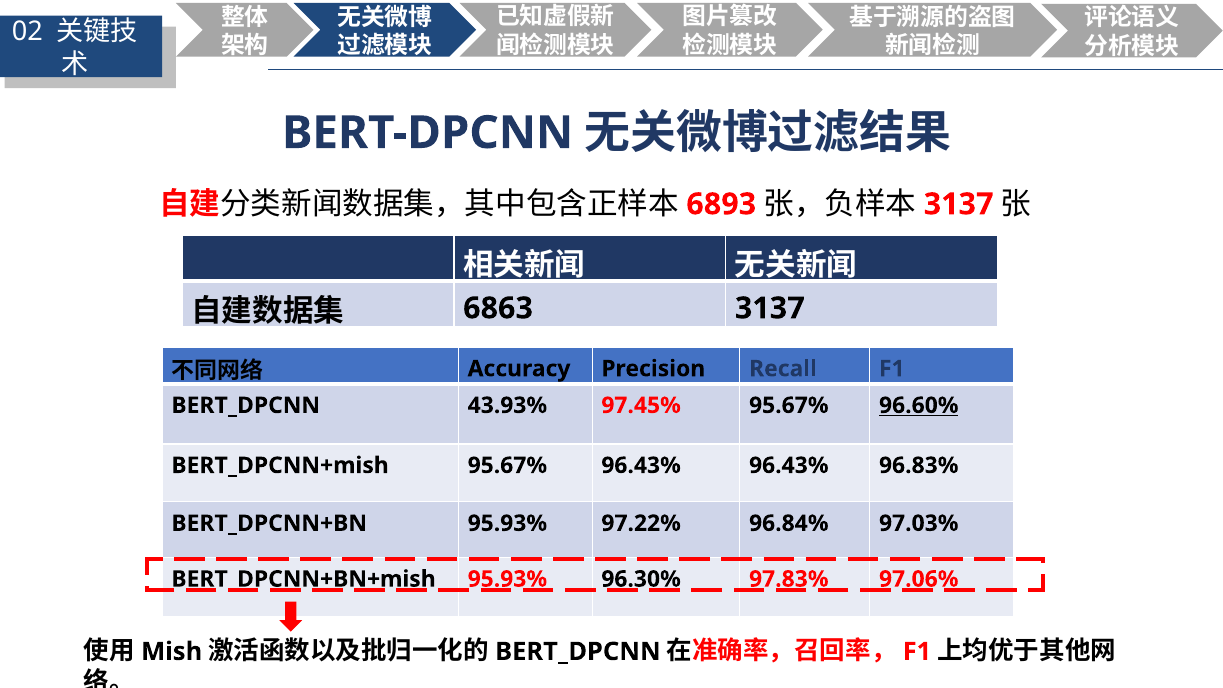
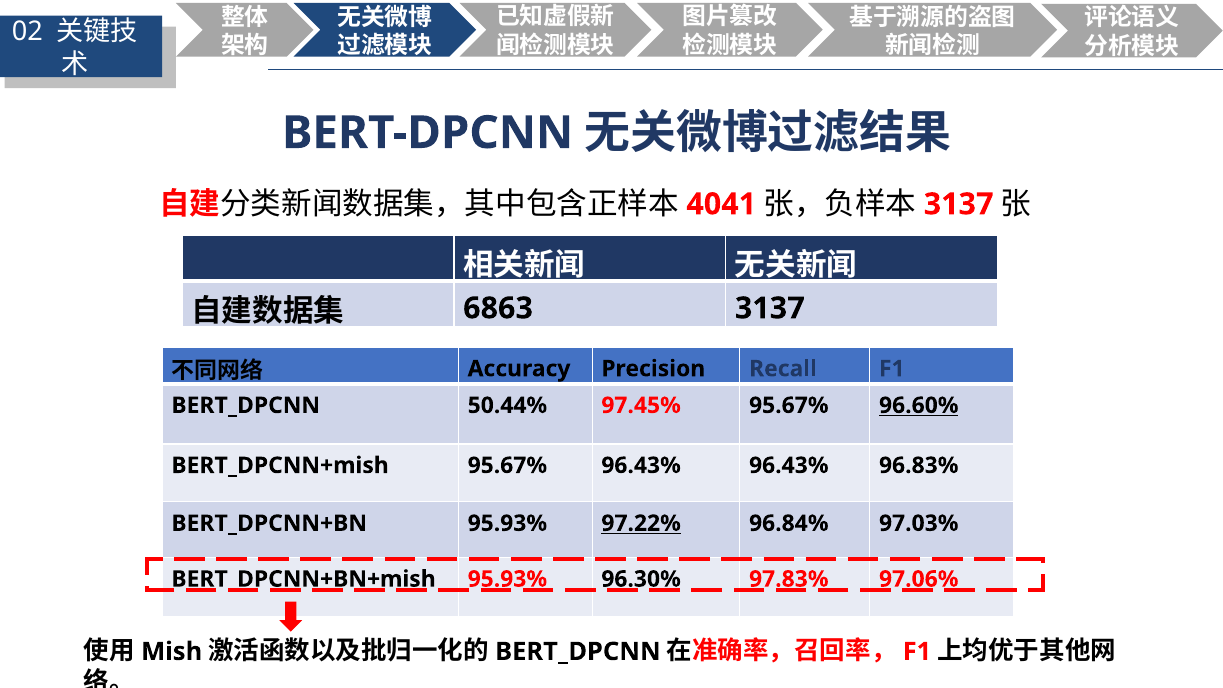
6893: 6893 -> 4041
43.93%: 43.93% -> 50.44%
97.22% underline: none -> present
